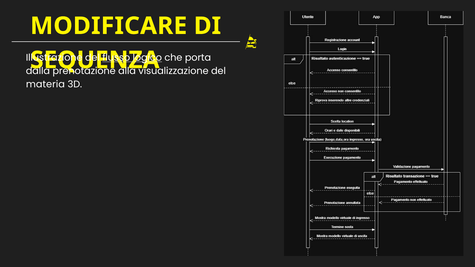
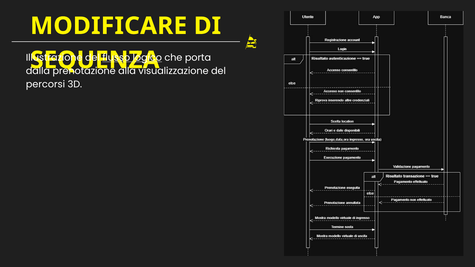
materia: materia -> percorsi
